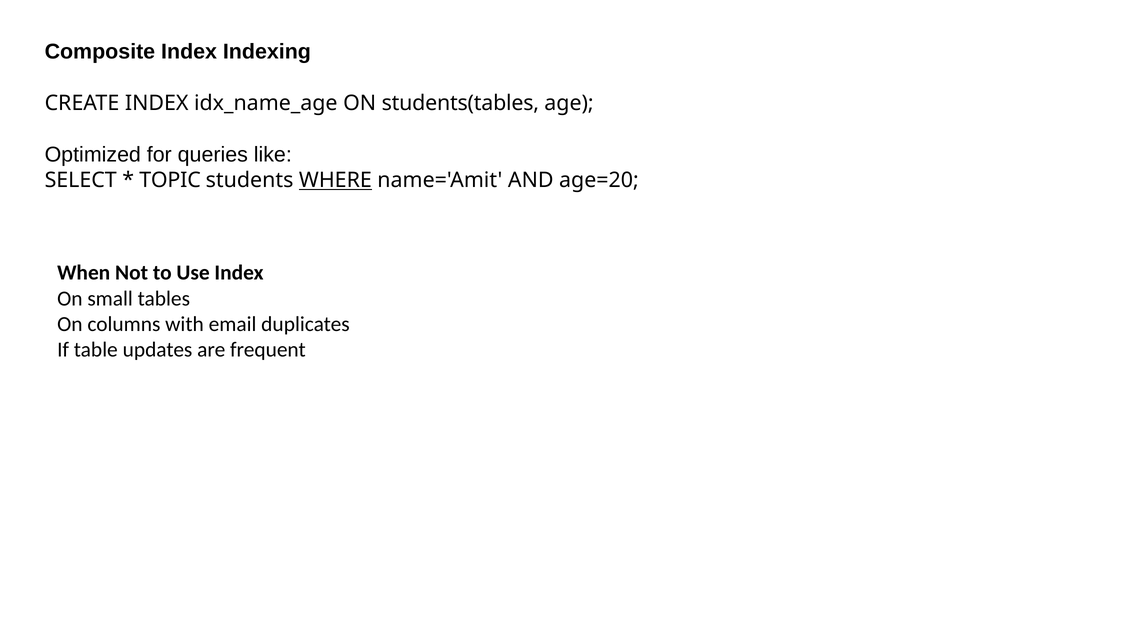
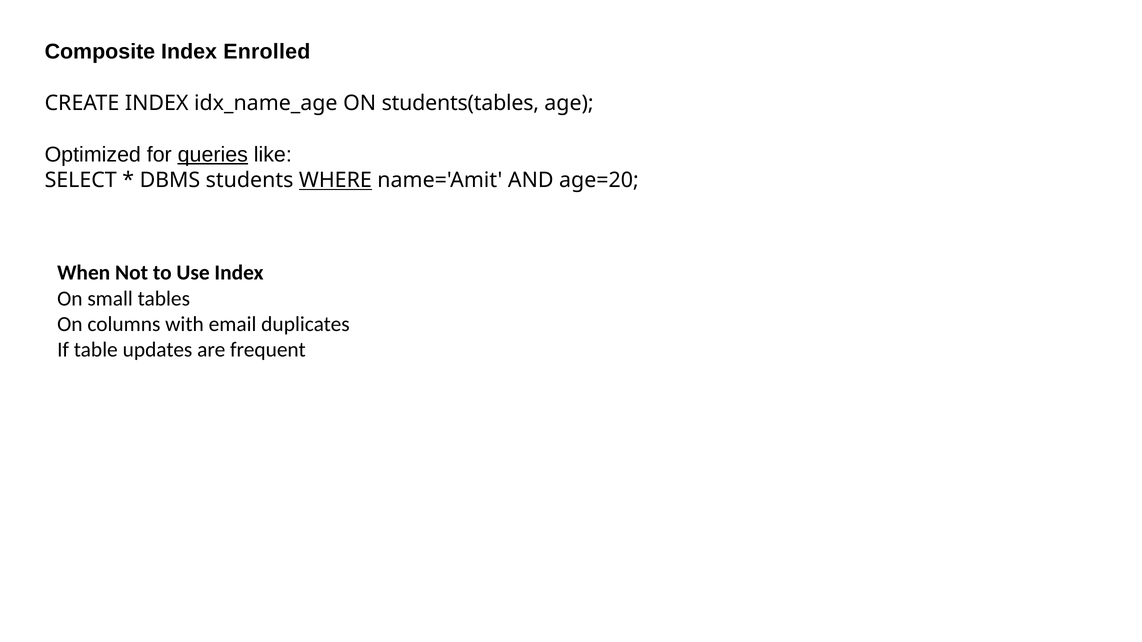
Indexing: Indexing -> Enrolled
queries underline: none -> present
TOPIC: TOPIC -> DBMS
